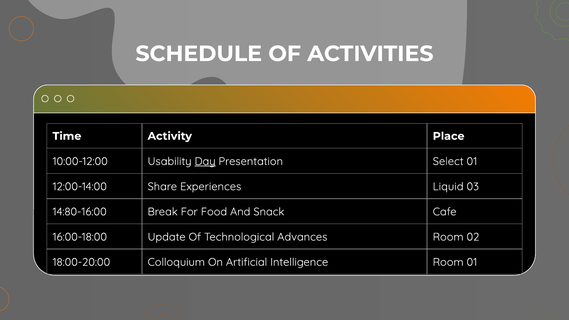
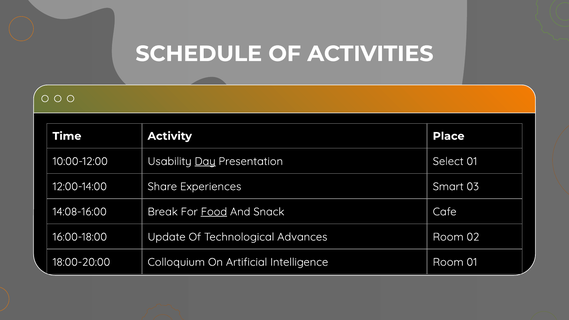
Liquid: Liquid -> Smart
14:80-16:00: 14:80-16:00 -> 14:08-16:00
Food underline: none -> present
